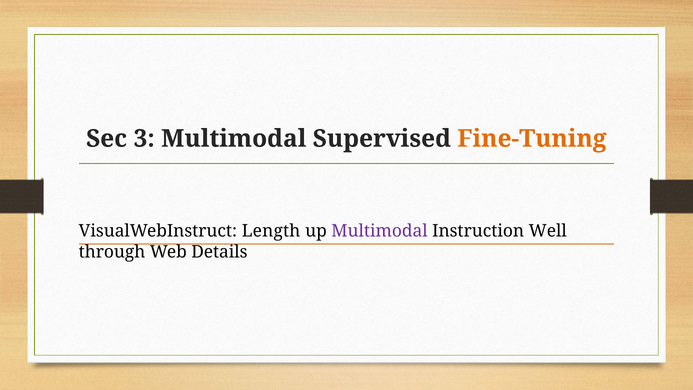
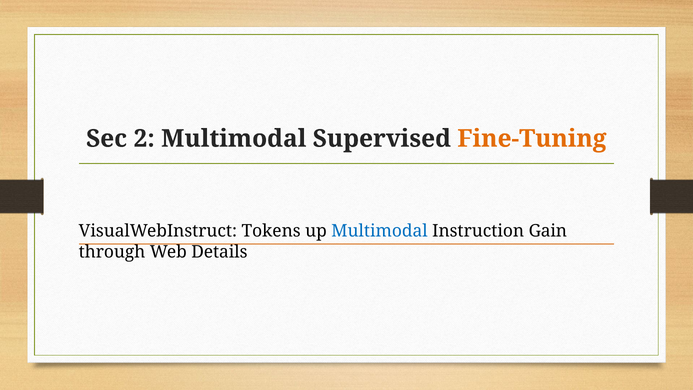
3: 3 -> 2
Length: Length -> Tokens
Multimodal at (379, 231) colour: purple -> blue
Well: Well -> Gain
